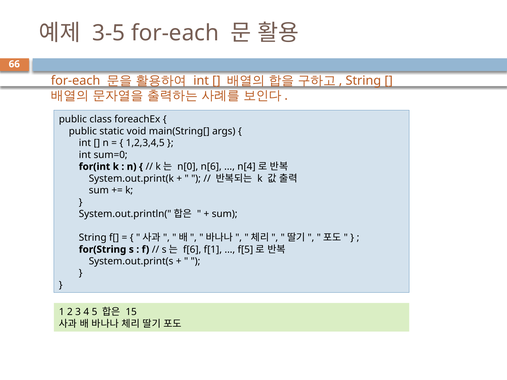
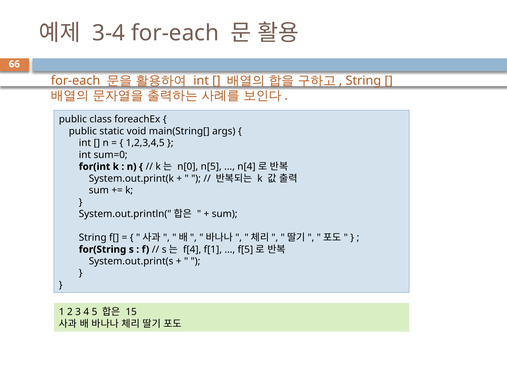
3-5: 3-5 -> 3-4
n[6: n[6 -> n[5
f[6: f[6 -> f[4
